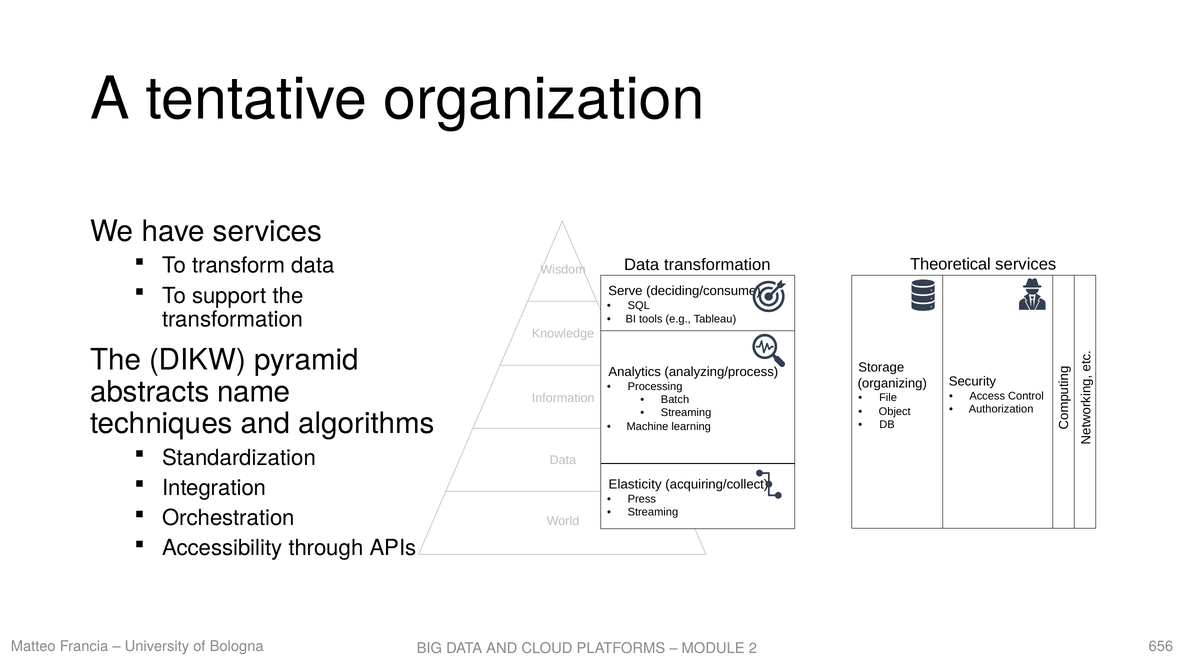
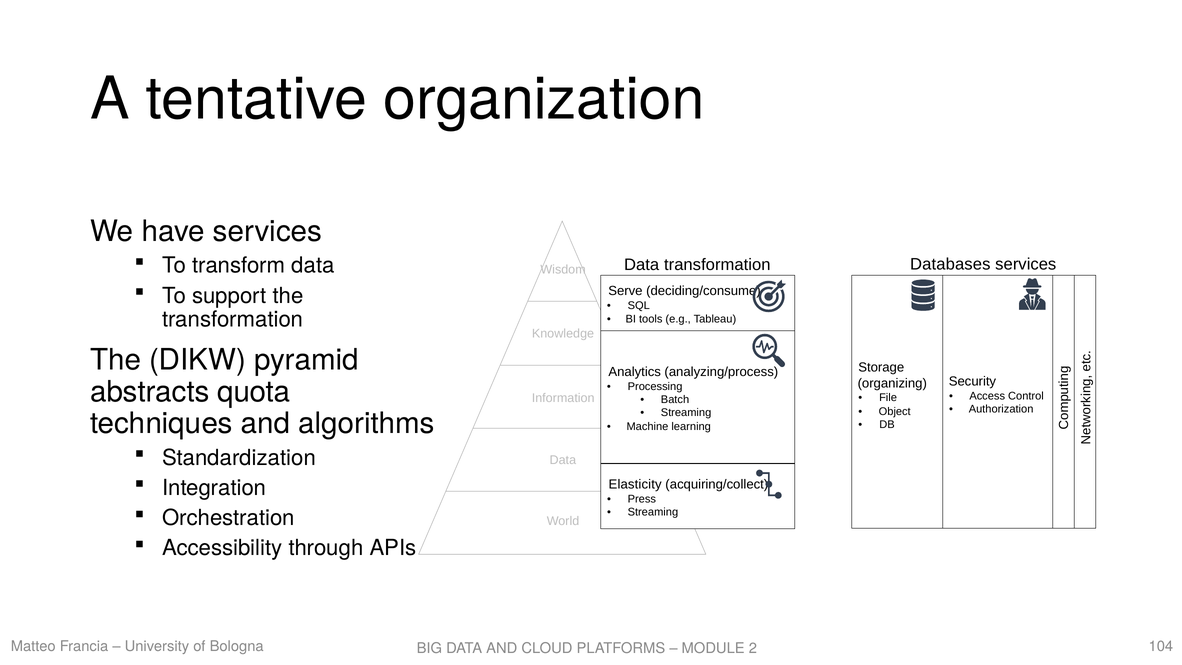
Theoretical: Theoretical -> Databases
name: name -> quota
656: 656 -> 104
